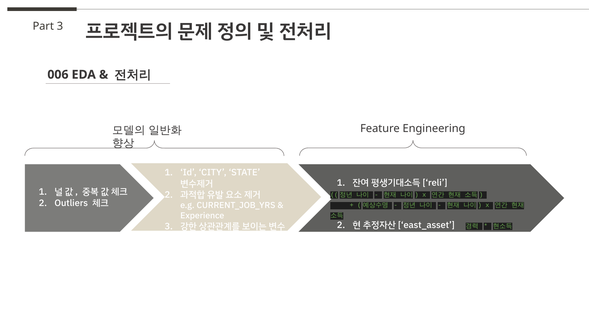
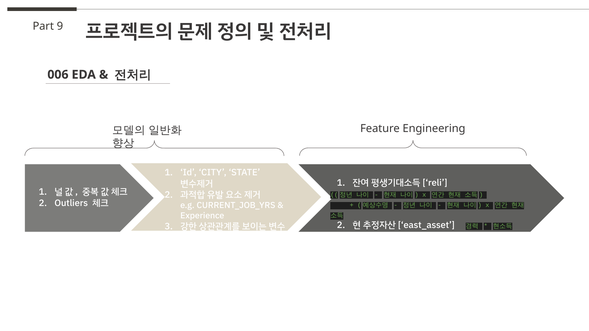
Part 3: 3 -> 9
